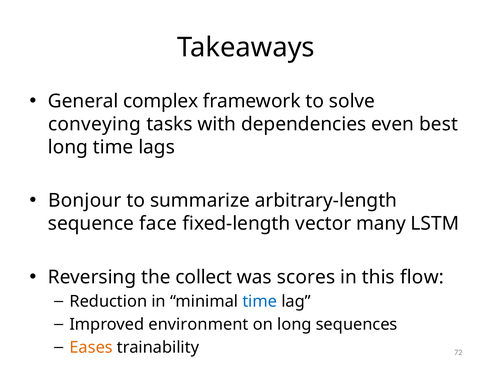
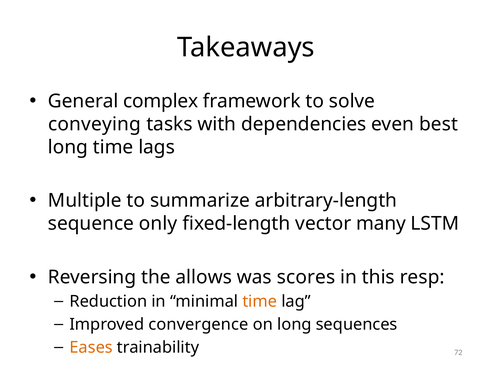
Bonjour: Bonjour -> Multiple
face: face -> only
collect: collect -> allows
flow: flow -> resp
time at (260, 301) colour: blue -> orange
environment: environment -> convergence
